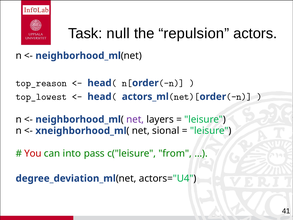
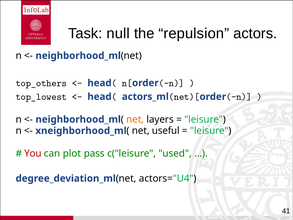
top_reason: top_reason -> top_others
net at (135, 119) colour: purple -> orange
sional: sional -> useful
into: into -> plot
from: from -> used
